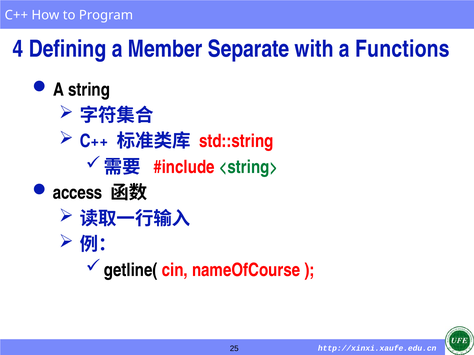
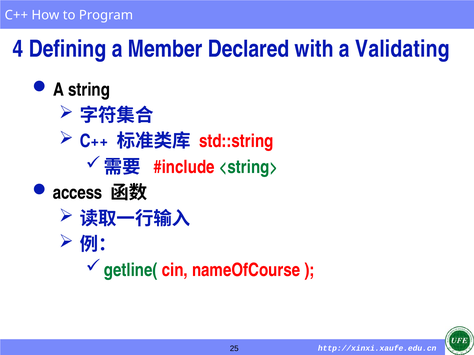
Separate: Separate -> Declared
Functions: Functions -> Validating
getline( colour: black -> green
